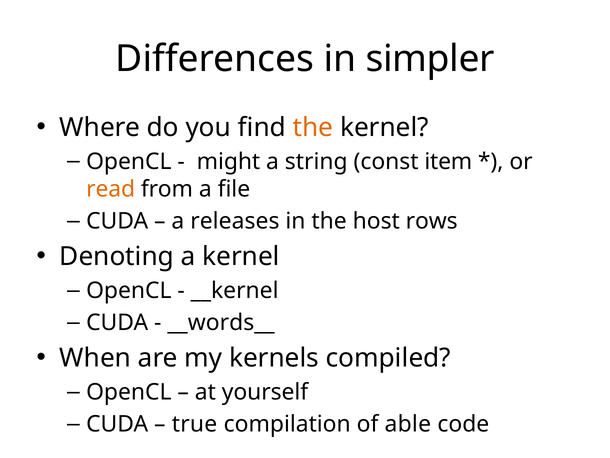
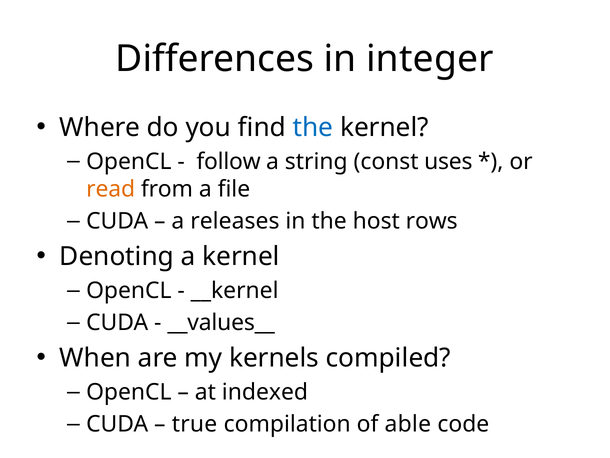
simpler: simpler -> integer
the at (313, 127) colour: orange -> blue
might: might -> follow
item: item -> uses
__words__: __words__ -> __values__
yourself: yourself -> indexed
